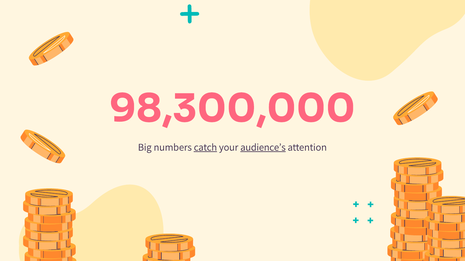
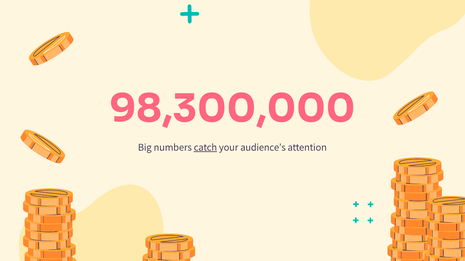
audience’s underline: present -> none
